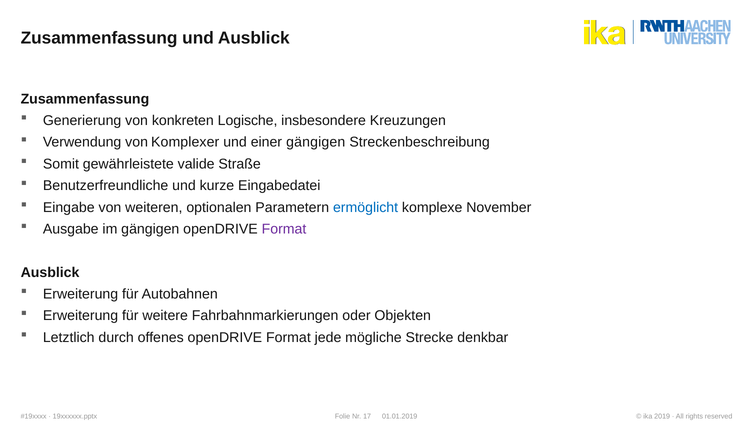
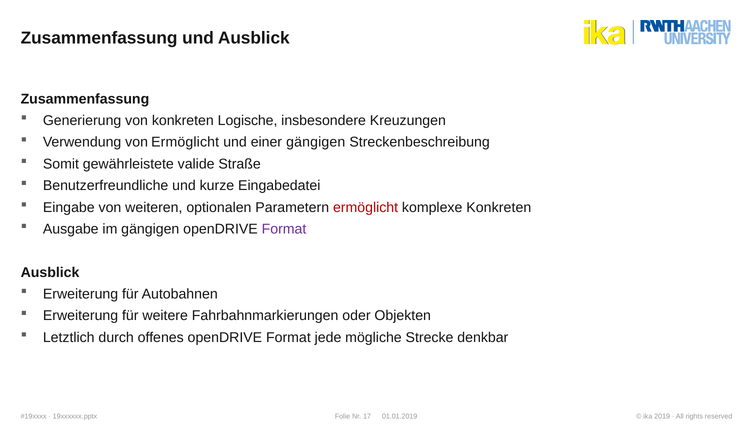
von Komplexer: Komplexer -> Ermöglicht
ermöglicht at (366, 207) colour: blue -> red
komplexe November: November -> Konkreten
